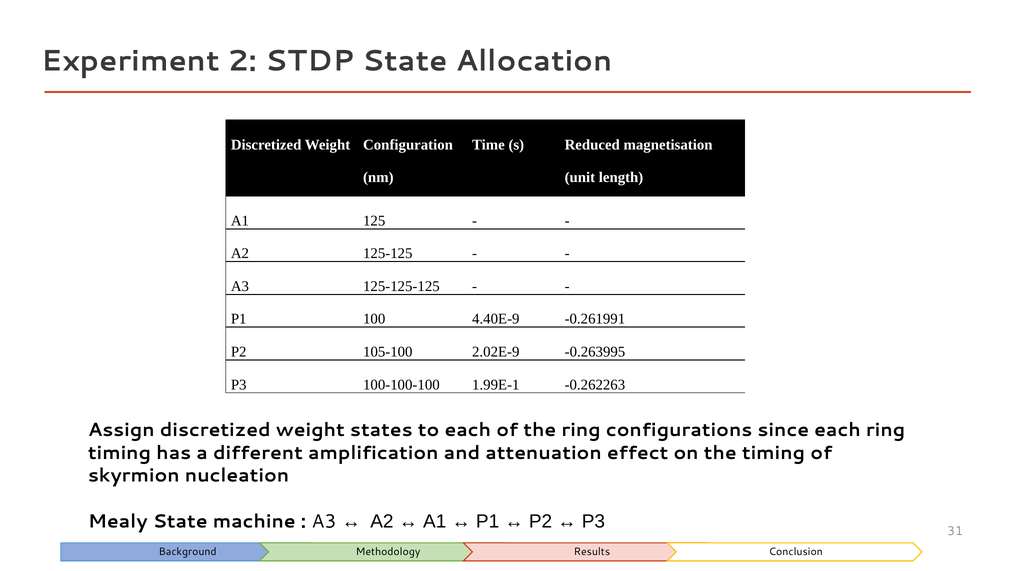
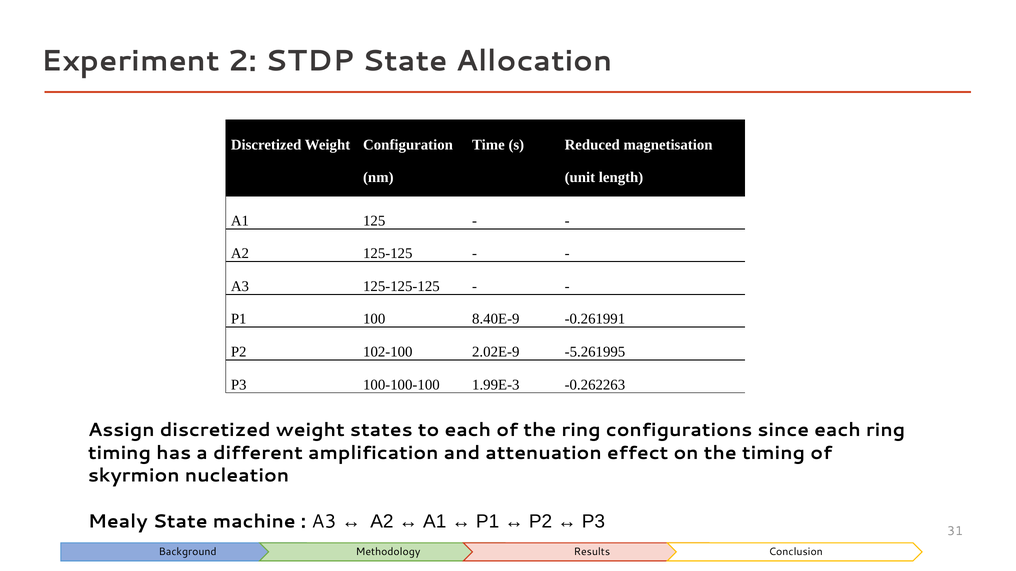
4.40E-9: 4.40E-9 -> 8.40E-9
105-100: 105-100 -> 102-100
-0.263995: -0.263995 -> -5.261995
1.99E-1: 1.99E-1 -> 1.99E-3
